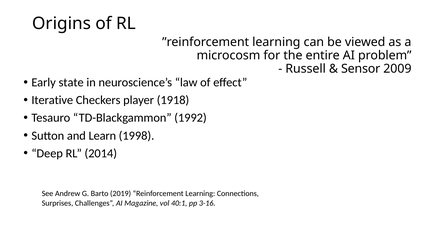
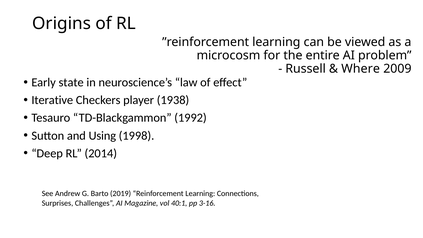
Sensor: Sensor -> Where
1918: 1918 -> 1938
Learn: Learn -> Using
